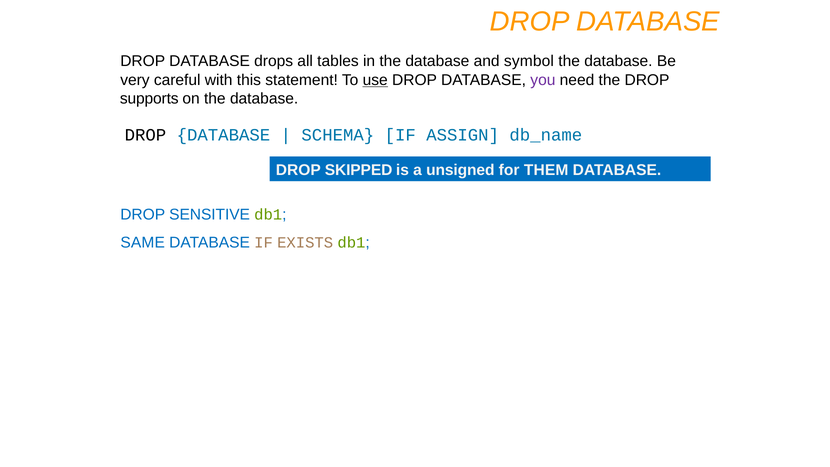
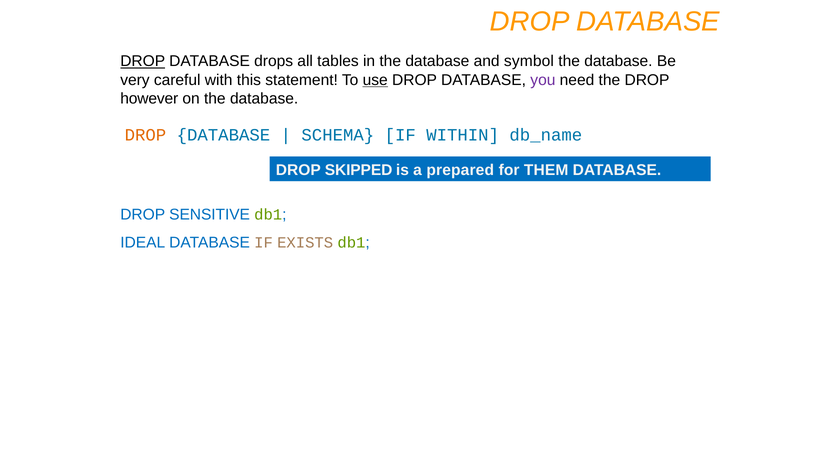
DROP at (143, 61) underline: none -> present
supports: supports -> however
DROP at (145, 135) colour: black -> orange
ASSIGN: ASSIGN -> WITHIN
unsigned: unsigned -> prepared
SAME: SAME -> IDEAL
